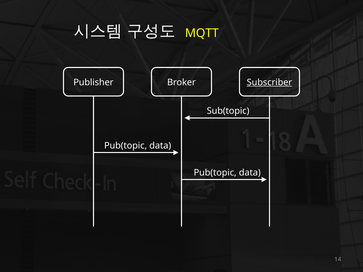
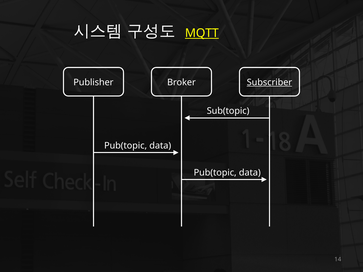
MQTT underline: none -> present
